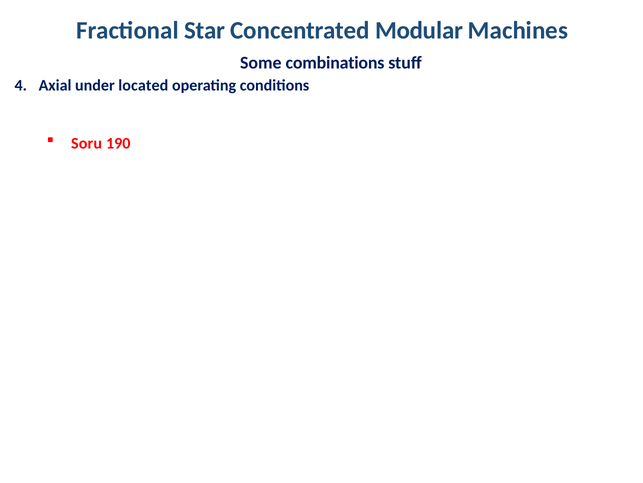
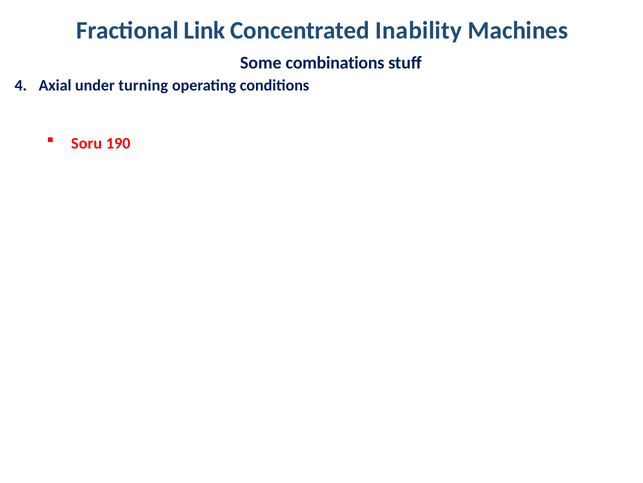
Star: Star -> Link
Modular: Modular -> Inability
located: located -> turning
